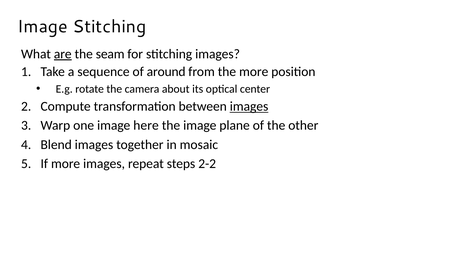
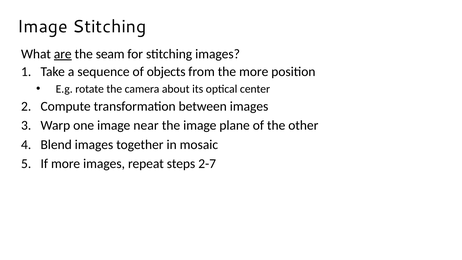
around: around -> objects
images at (249, 106) underline: present -> none
here: here -> near
2-2: 2-2 -> 2-7
